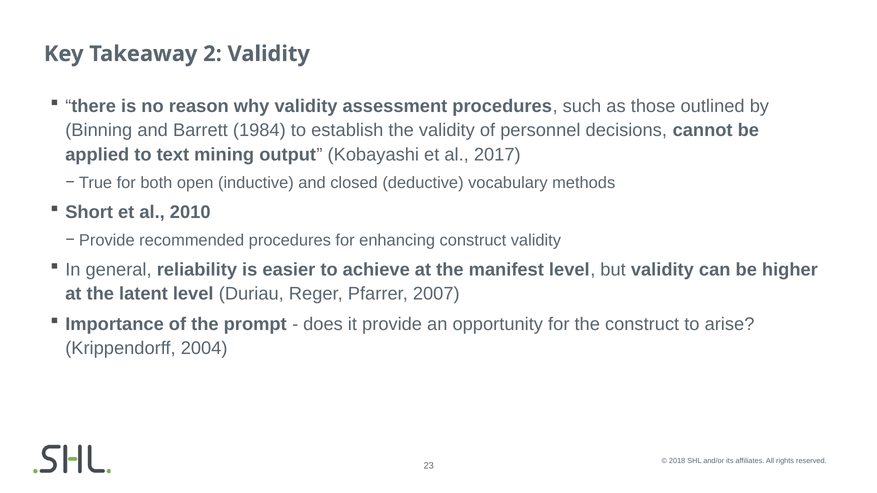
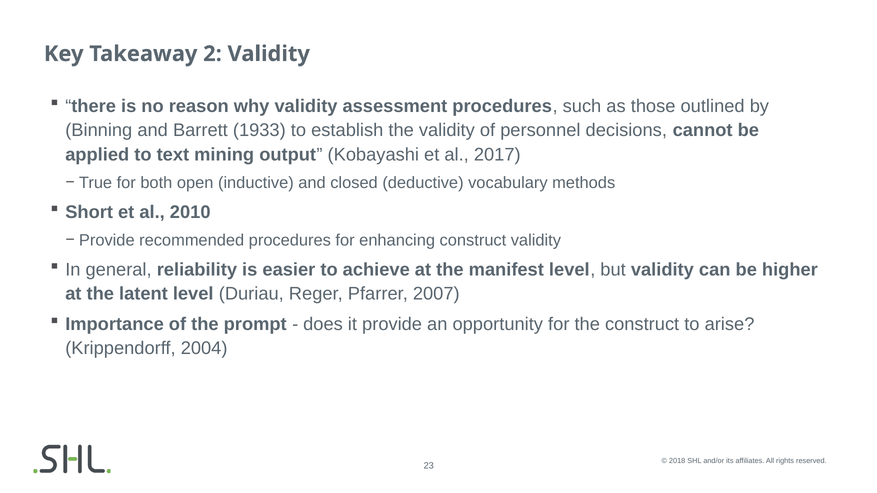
1984: 1984 -> 1933
